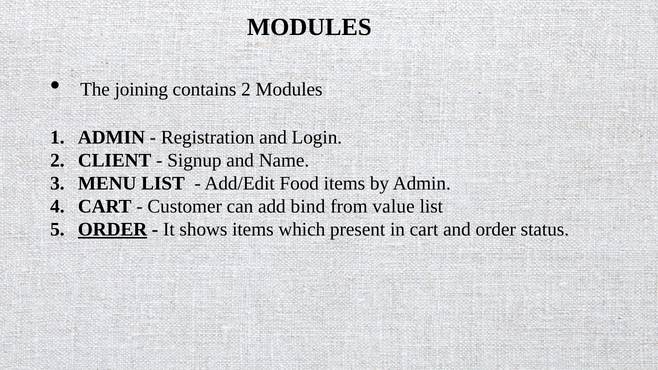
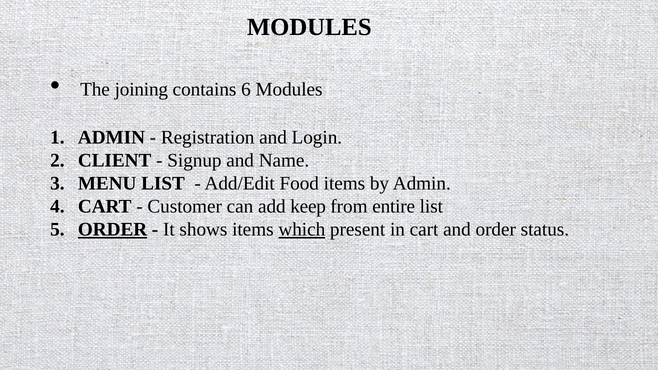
contains 2: 2 -> 6
bind: bind -> keep
value: value -> entire
which underline: none -> present
